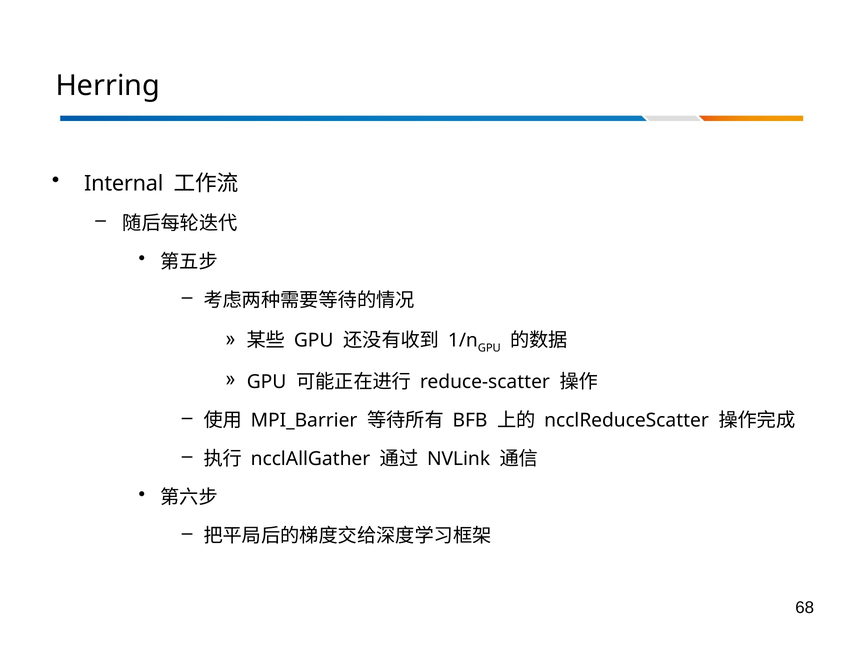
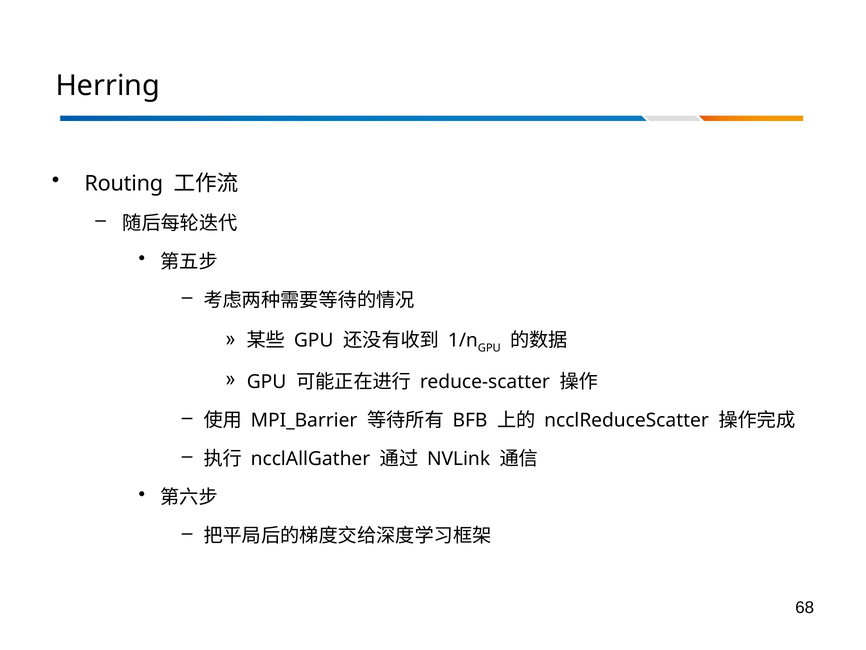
Internal: Internal -> Routing
